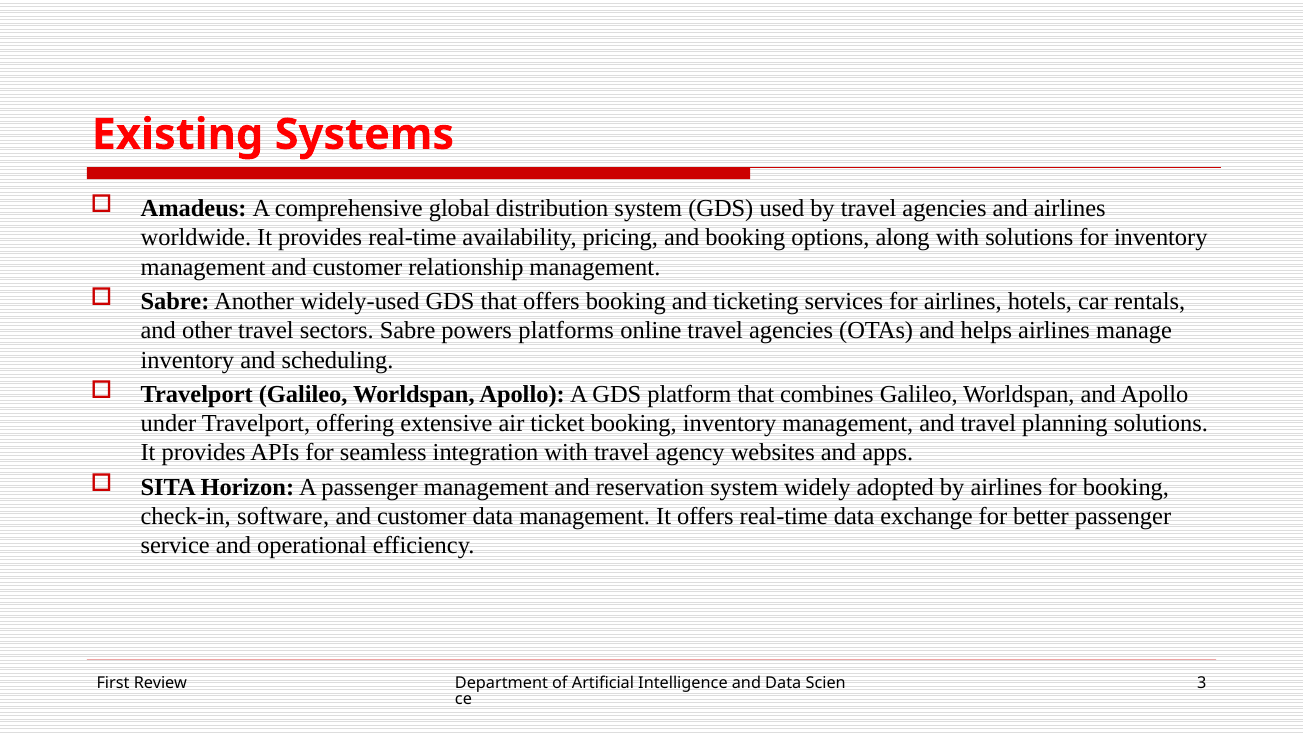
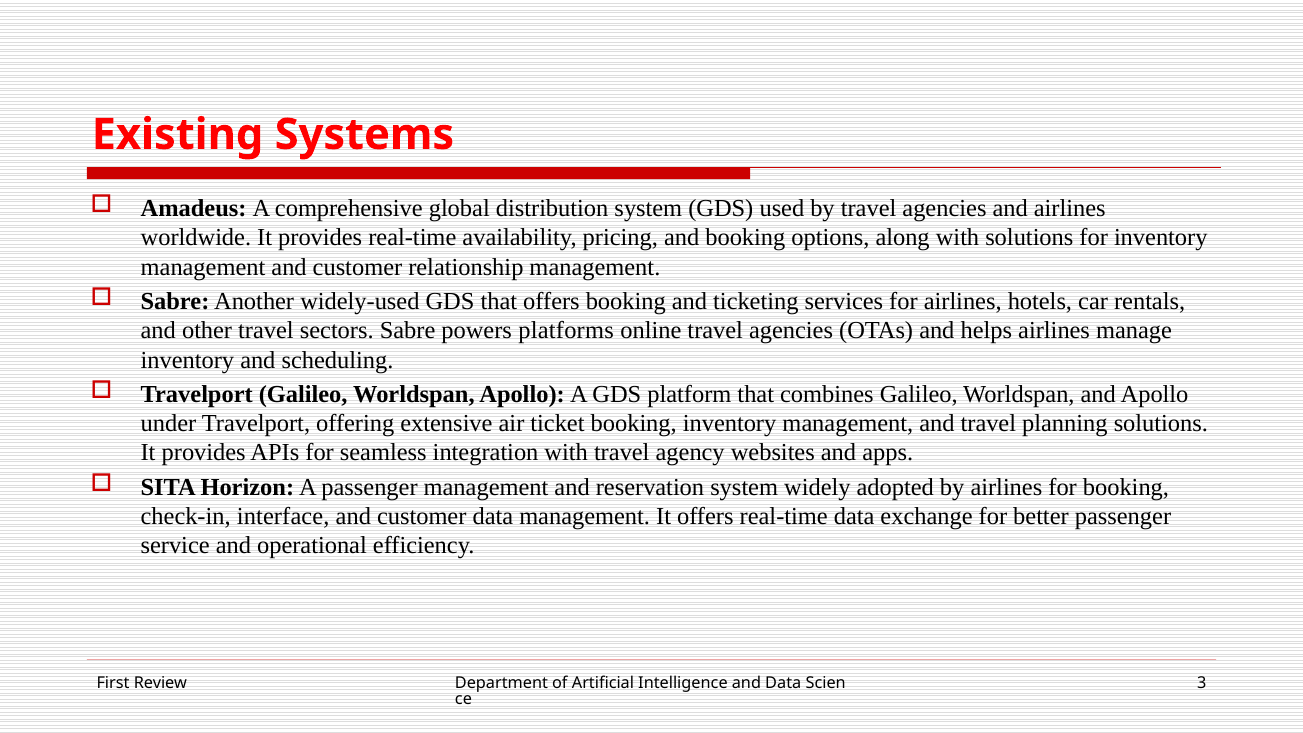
software: software -> interface
